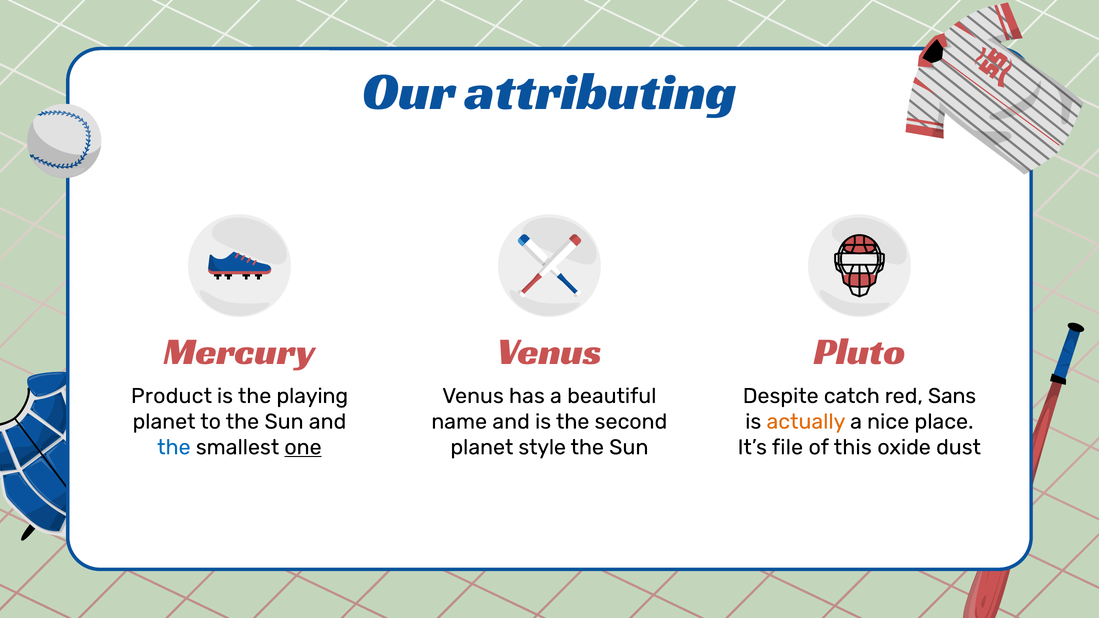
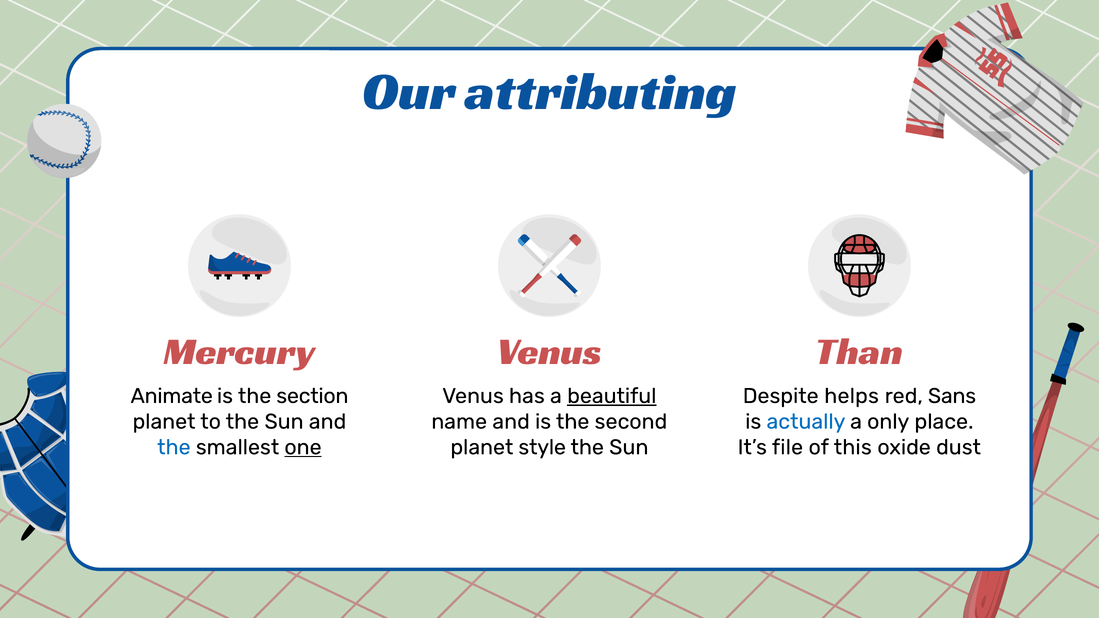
Pluto: Pluto -> Than
Product: Product -> Animate
playing: playing -> section
beautiful underline: none -> present
catch: catch -> helps
actually colour: orange -> blue
nice: nice -> only
